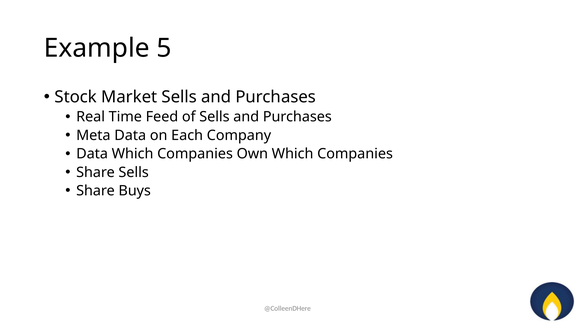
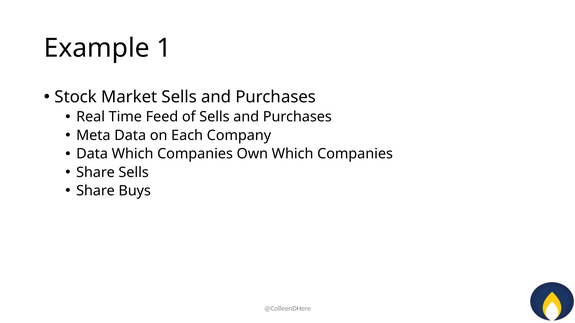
5: 5 -> 1
